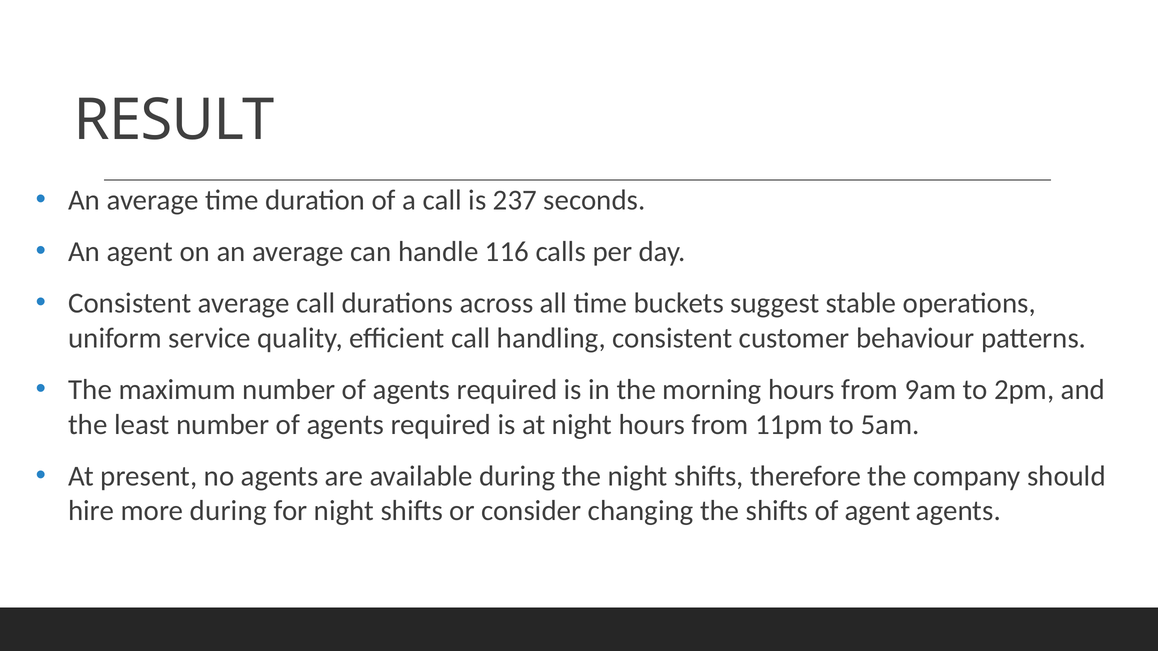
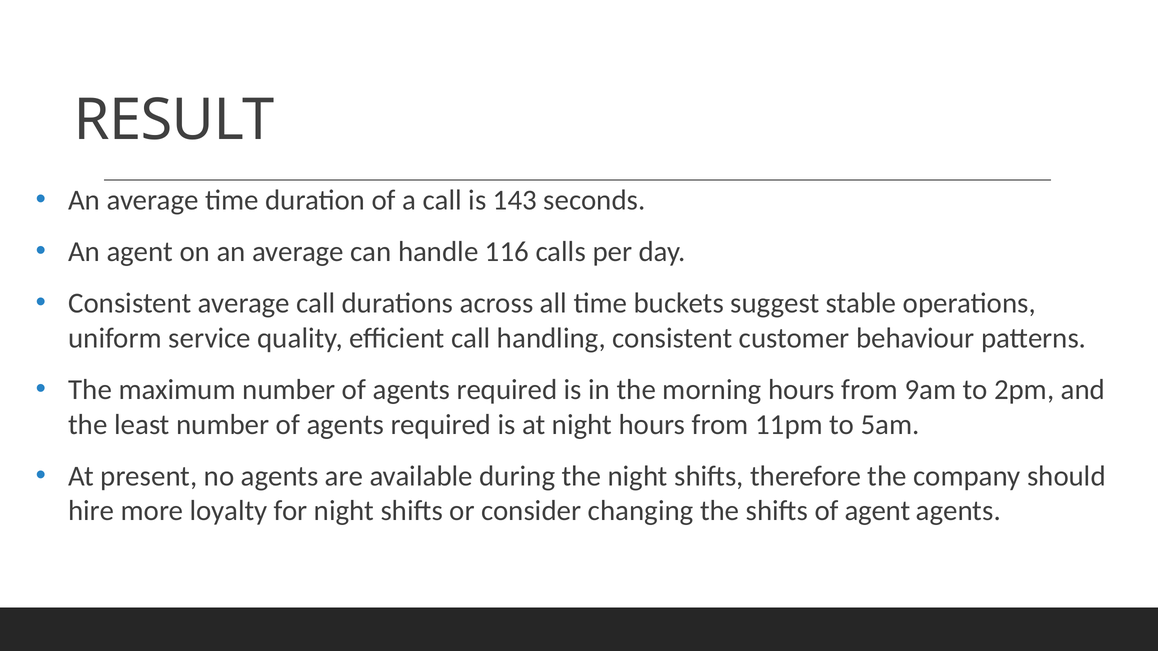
237: 237 -> 143
more during: during -> loyalty
